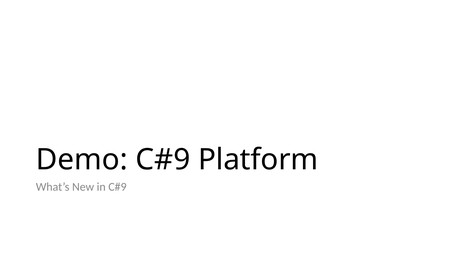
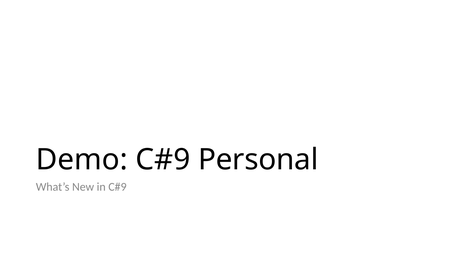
Platform: Platform -> Personal
